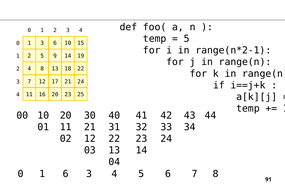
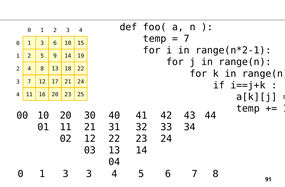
5 at (187, 39): 5 -> 7
0 1 6: 6 -> 3
